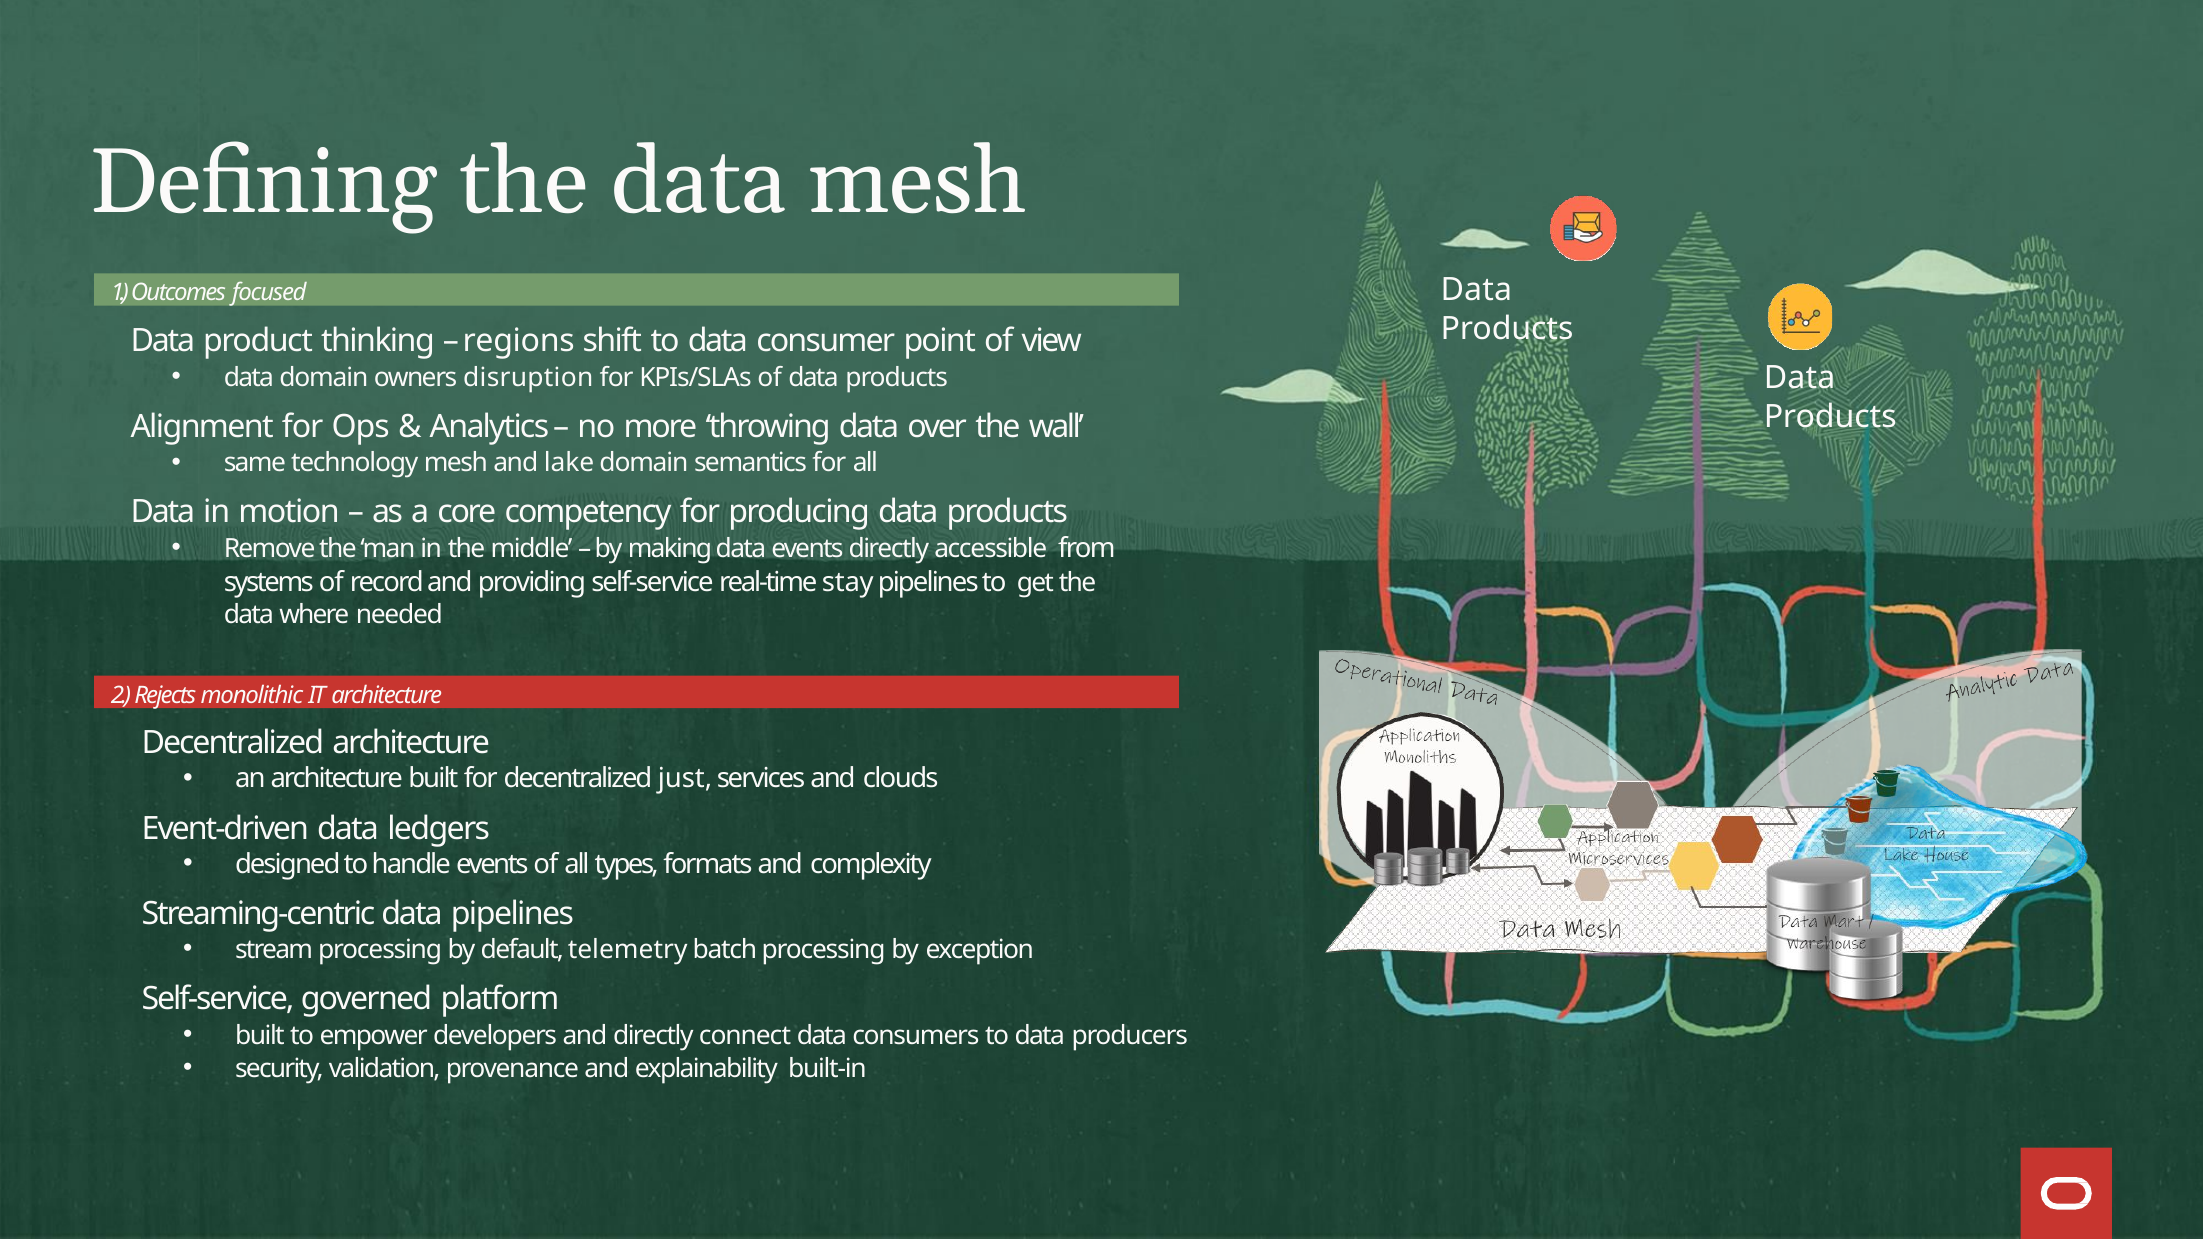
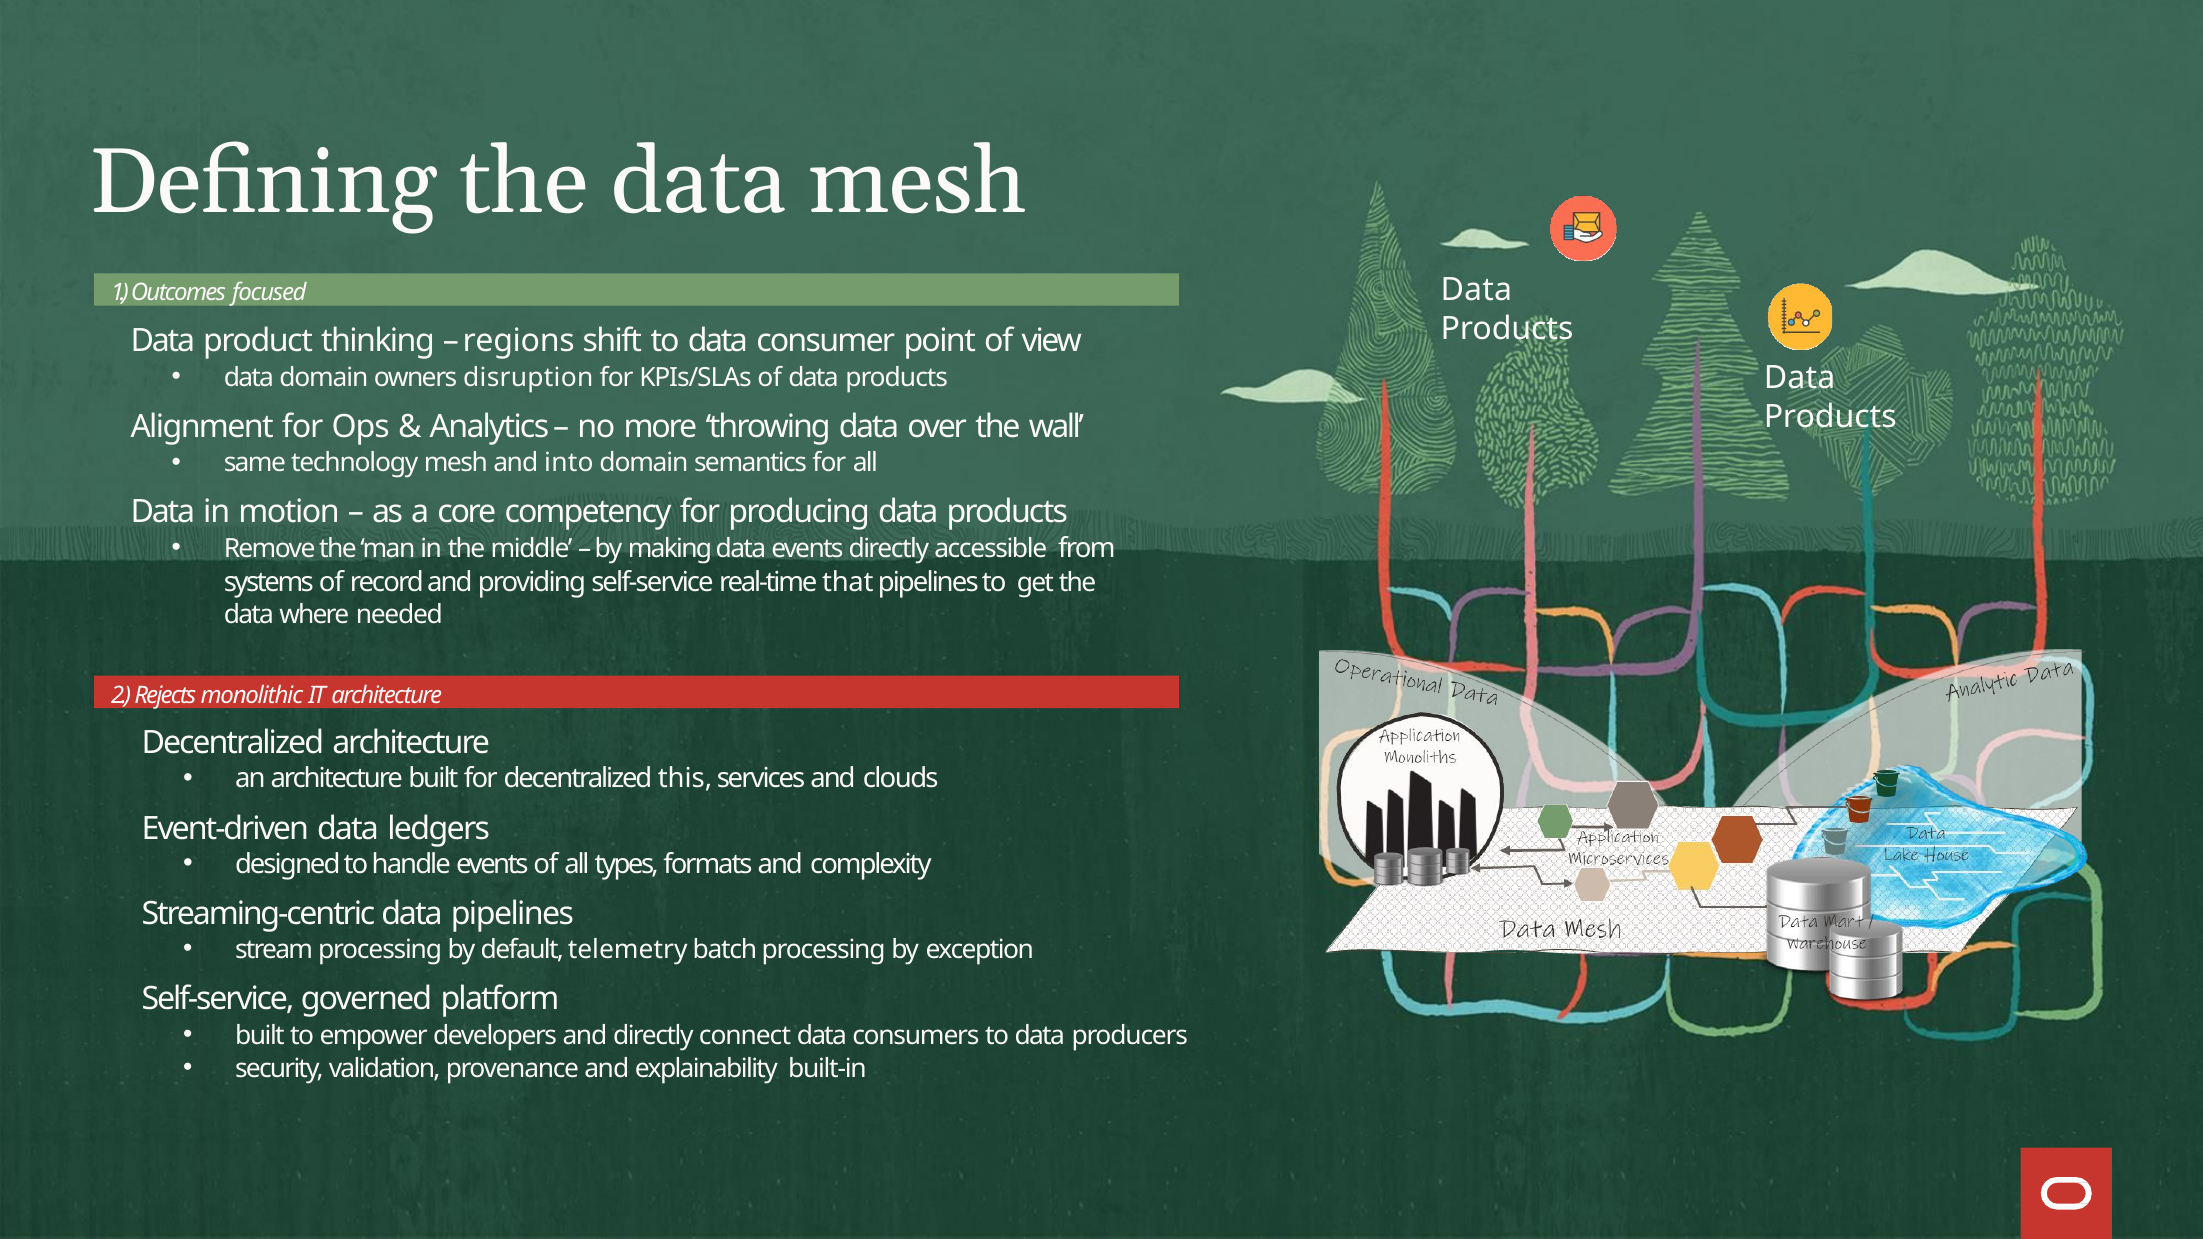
lake: lake -> into
stay: stay -> that
just: just -> this
